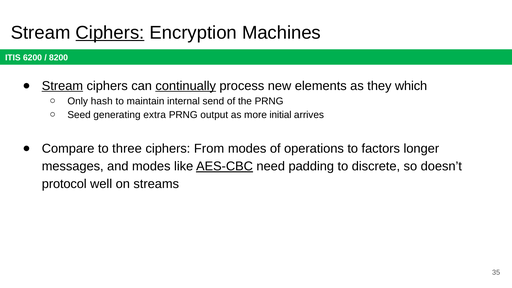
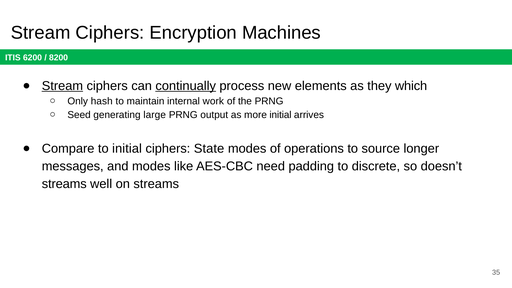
Ciphers at (110, 33) underline: present -> none
send: send -> work
extra: extra -> large
to three: three -> initial
From: From -> State
factors: factors -> source
AES-CBC underline: present -> none
protocol at (64, 184): protocol -> streams
